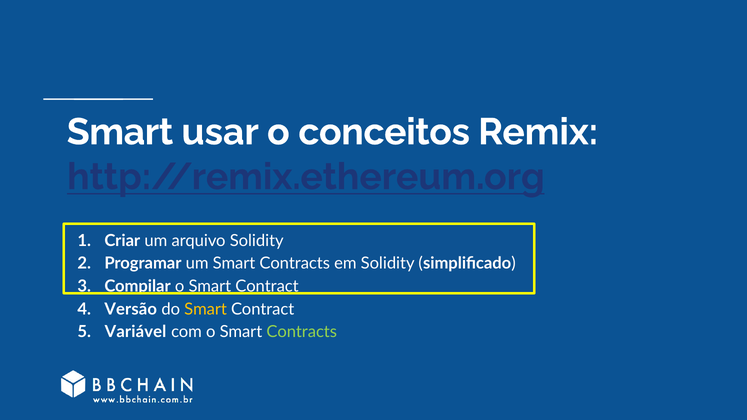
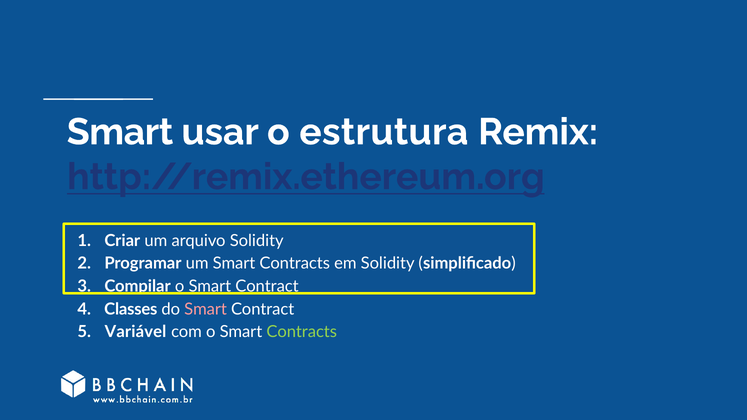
conceitos: conceitos -> estrutura
Versão: Versão -> Classes
Smart at (206, 309) colour: yellow -> pink
